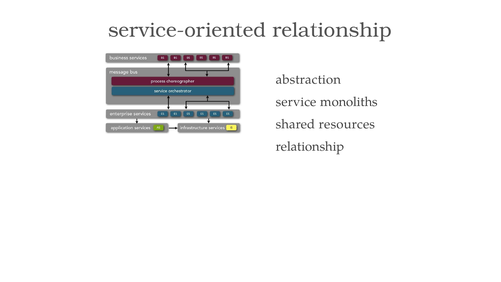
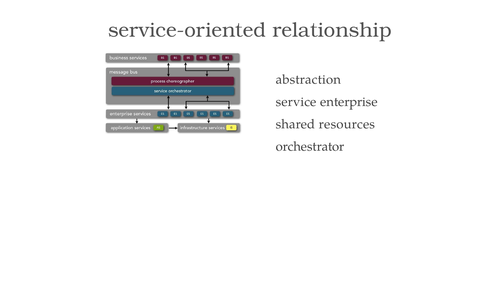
monoliths: monoliths -> enterprise
relationship at (310, 146): relationship -> orchestrator
